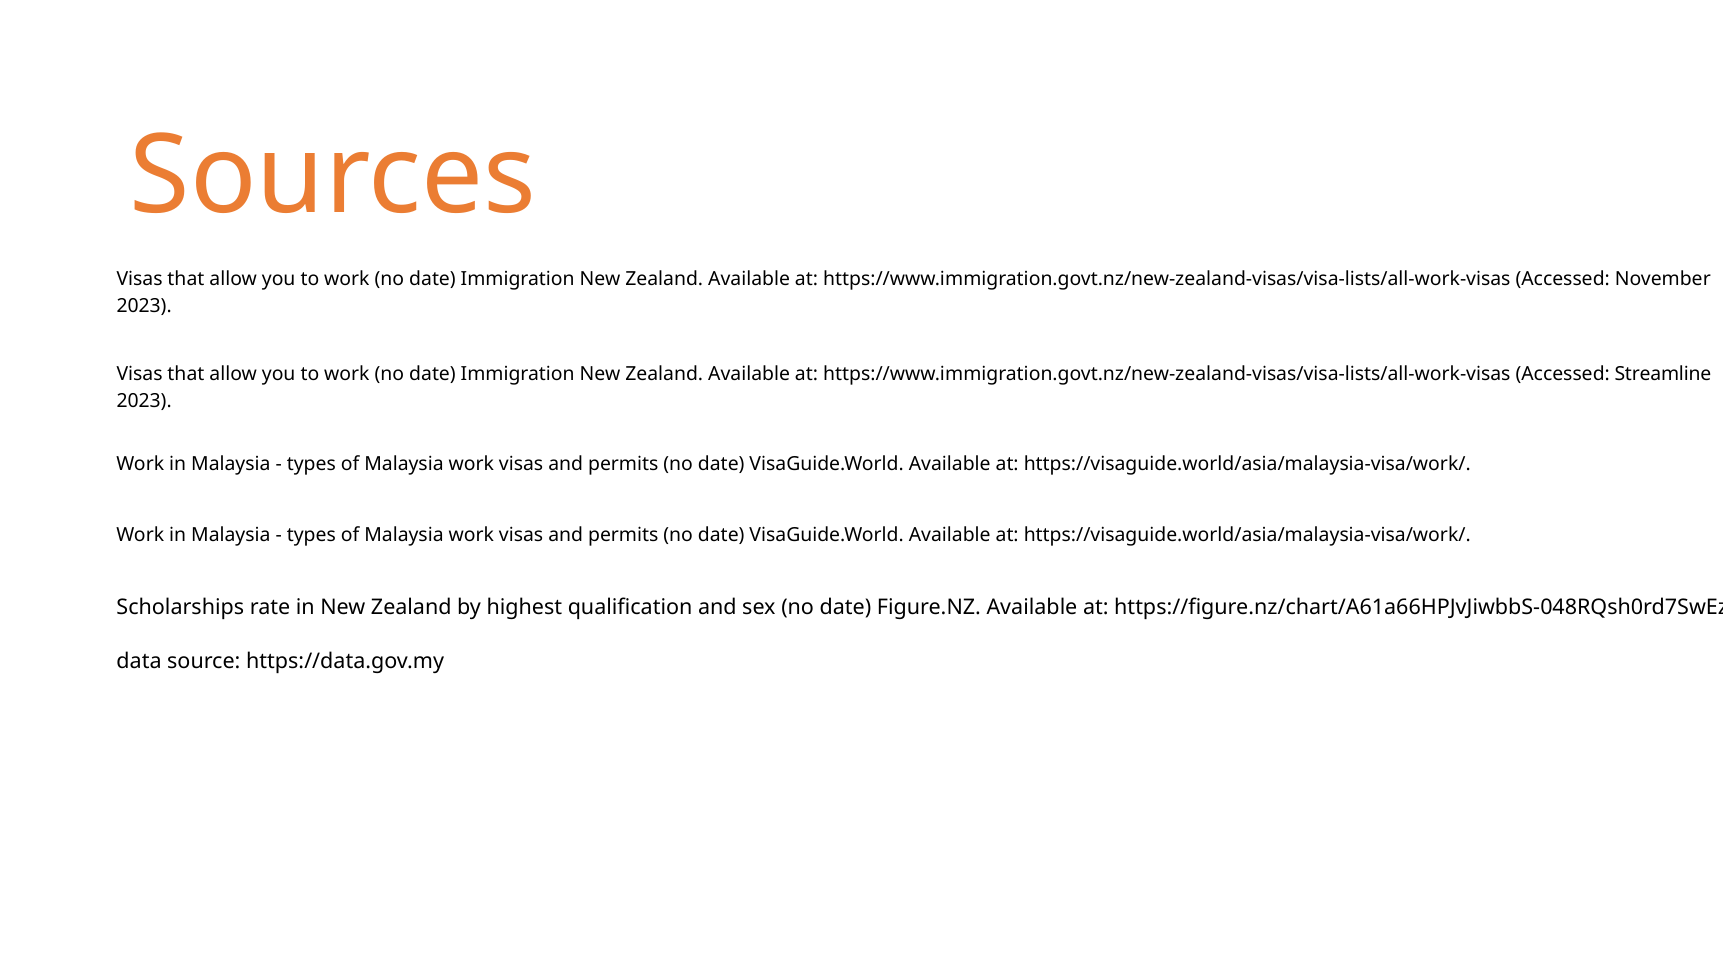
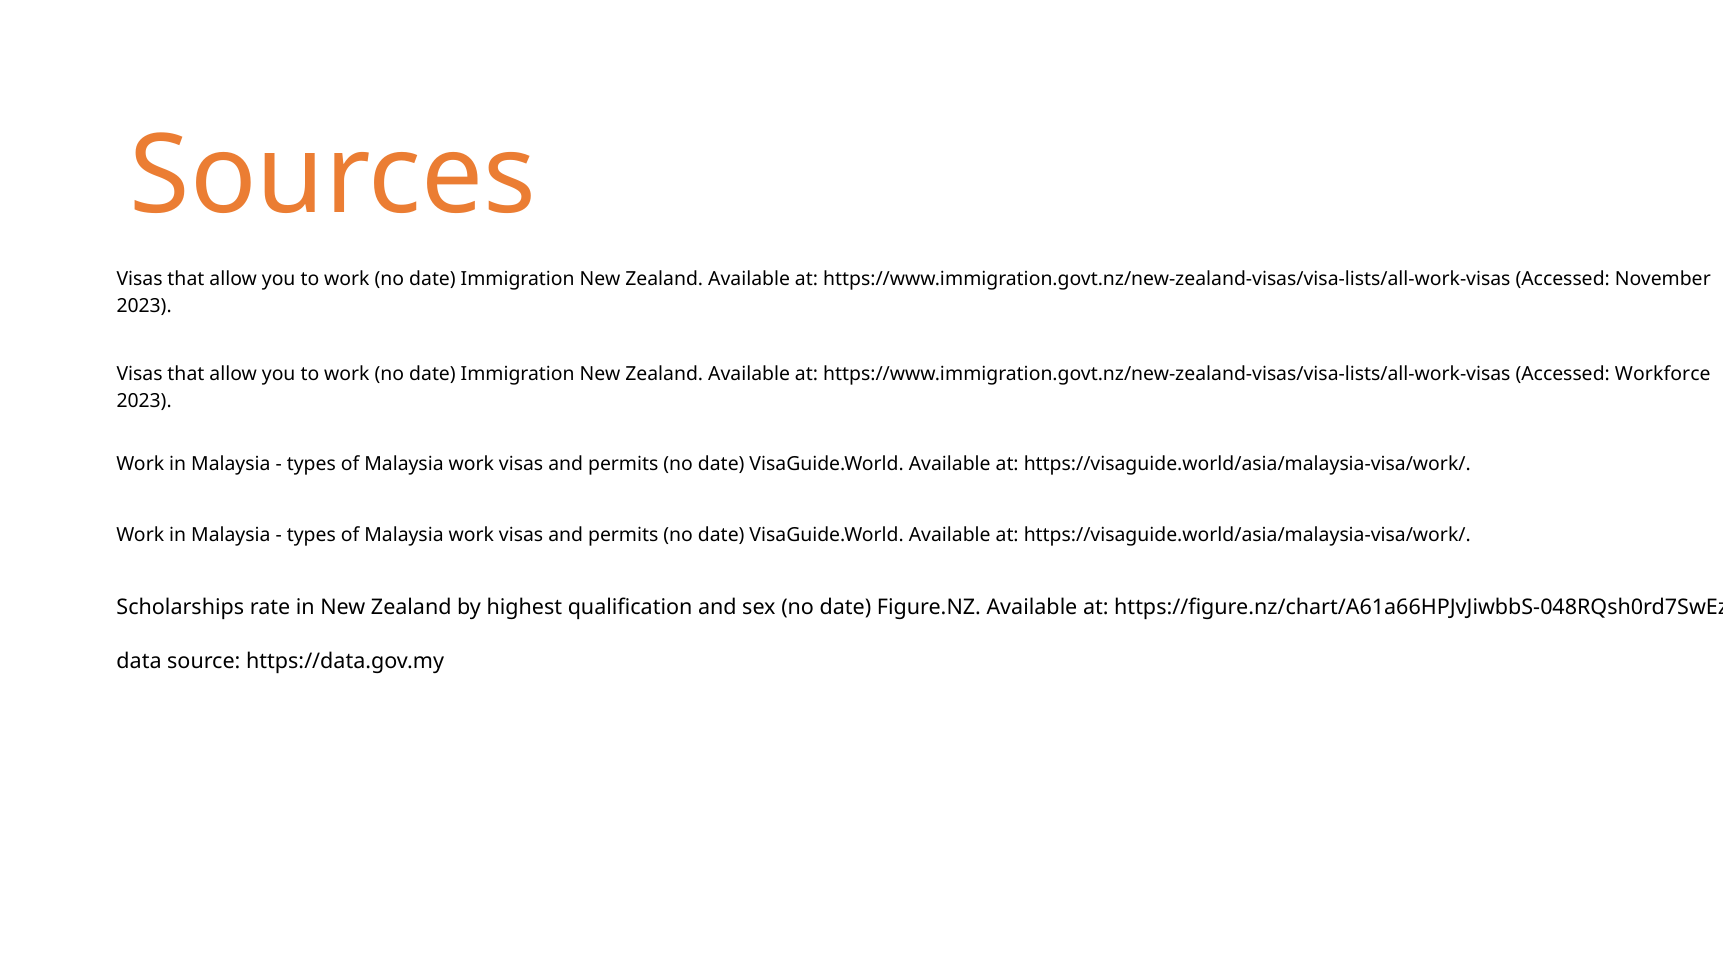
Streamline: Streamline -> Workforce
